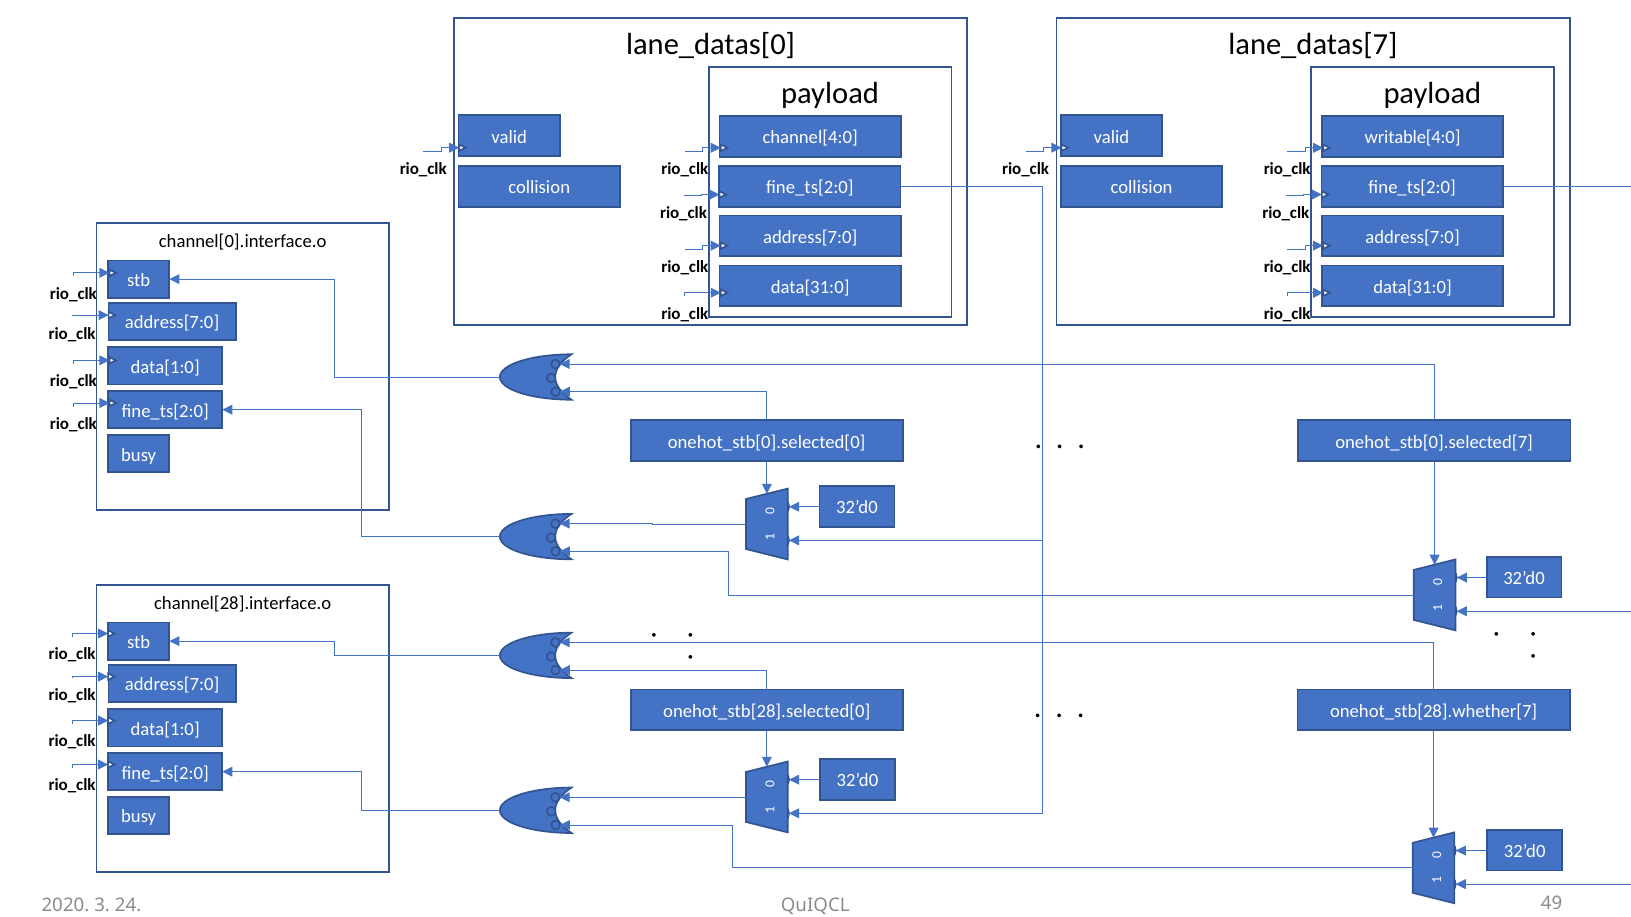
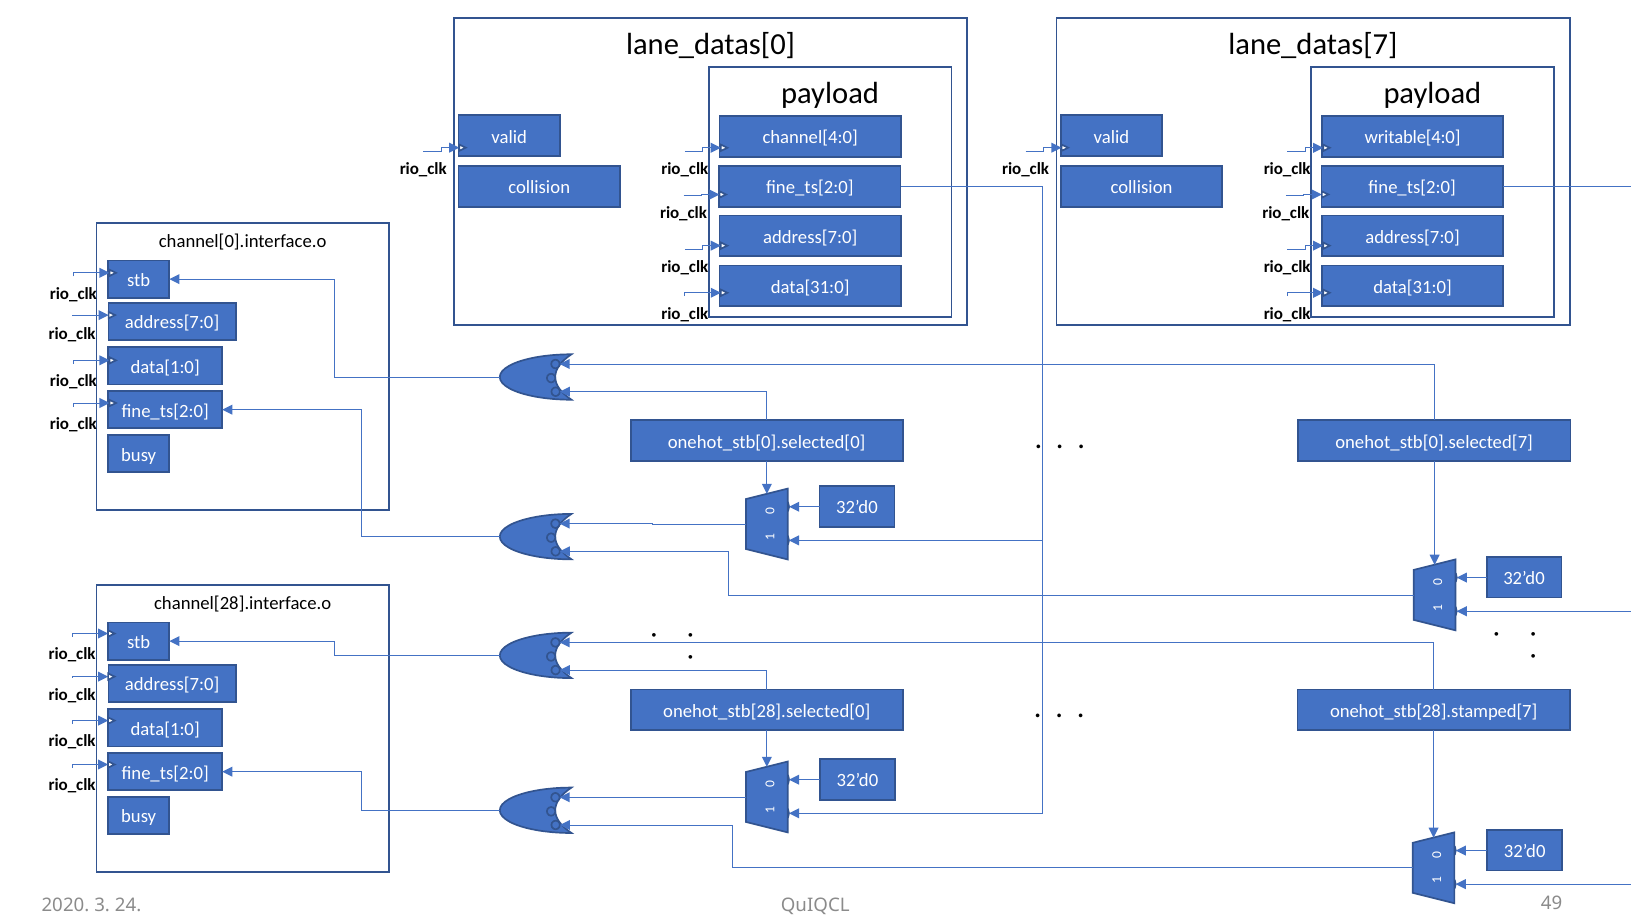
onehot_stb[28].whether[7: onehot_stb[28].whether[7 -> onehot_stb[28].stamped[7
